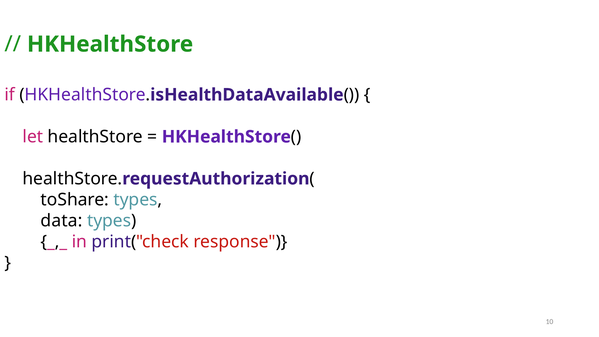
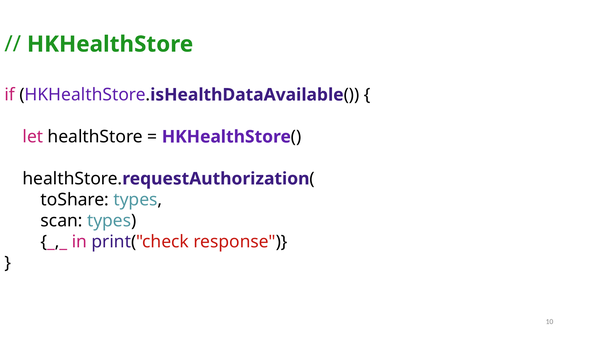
data: data -> scan
